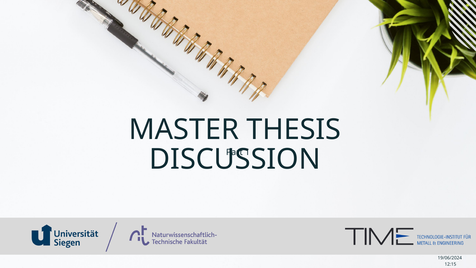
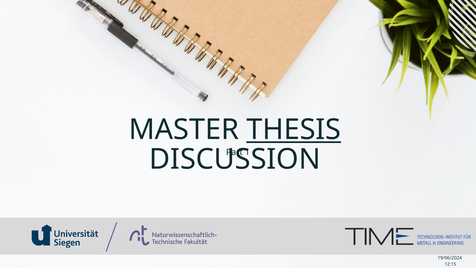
THESIS underline: none -> present
